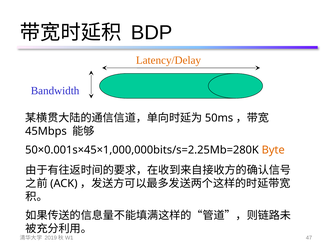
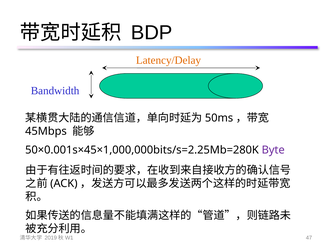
Byte colour: orange -> purple
